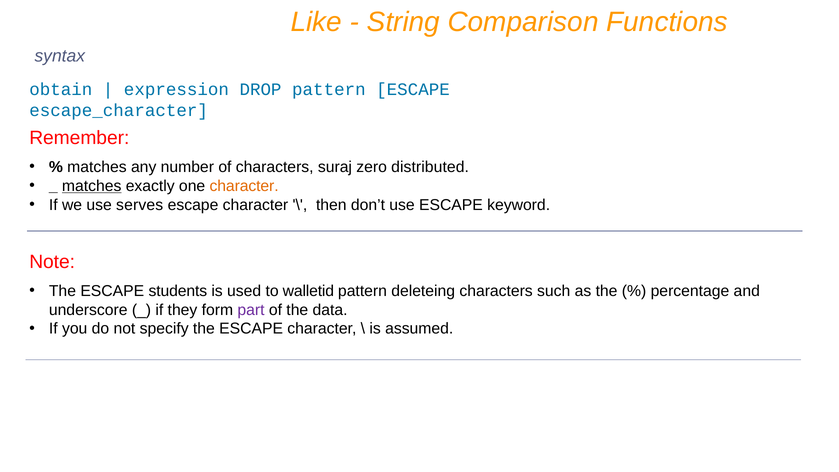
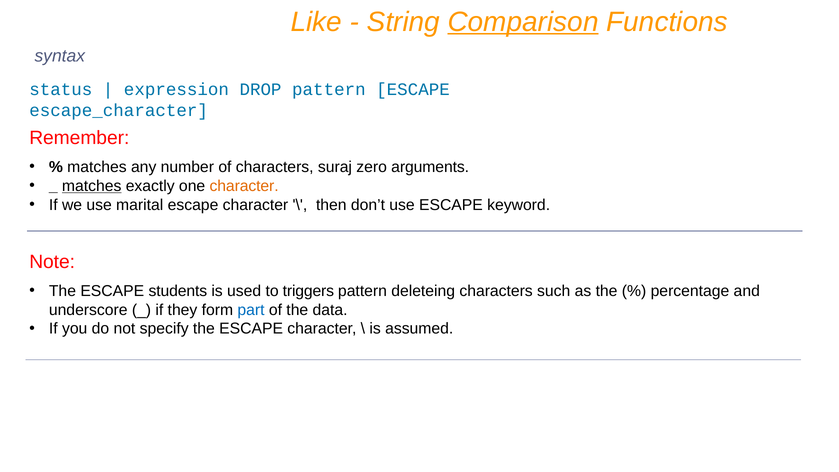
Comparison underline: none -> present
obtain: obtain -> status
distributed: distributed -> arguments
serves: serves -> marital
walletid: walletid -> triggers
part colour: purple -> blue
